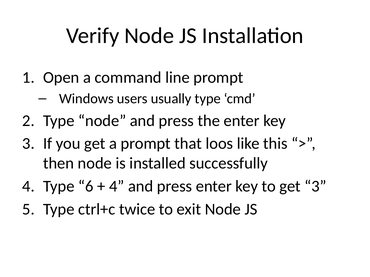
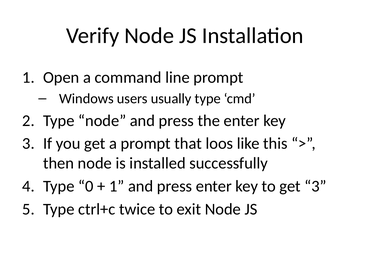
6: 6 -> 0
4 at (117, 187): 4 -> 1
